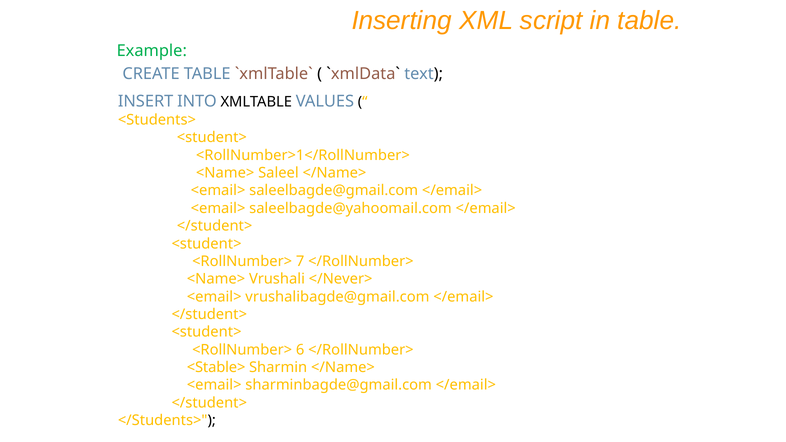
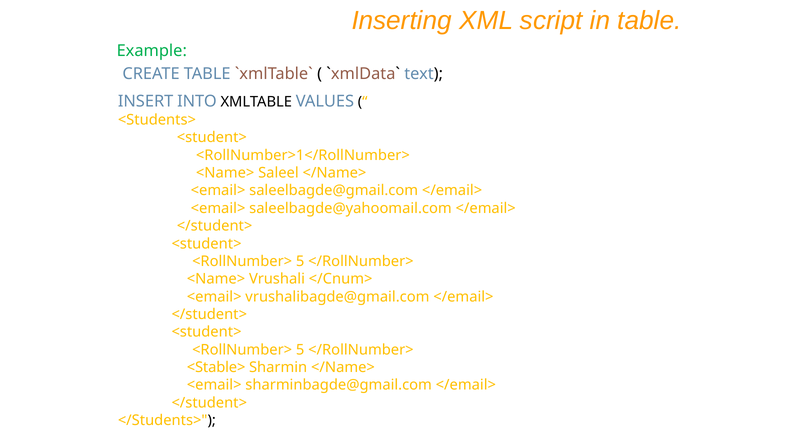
7 at (300, 261): 7 -> 5
</Never>: </Never> -> </Cnum>
6 at (300, 350): 6 -> 5
